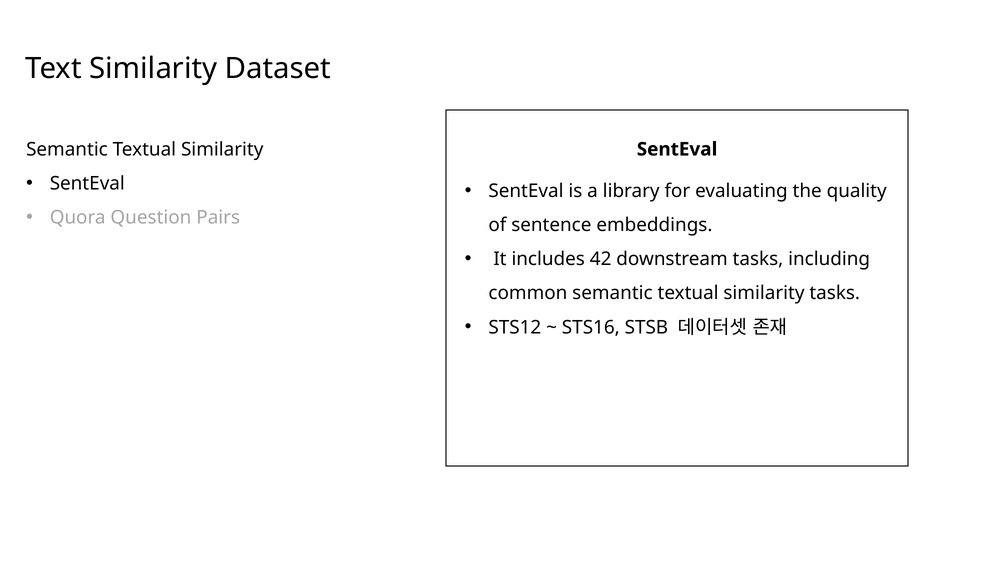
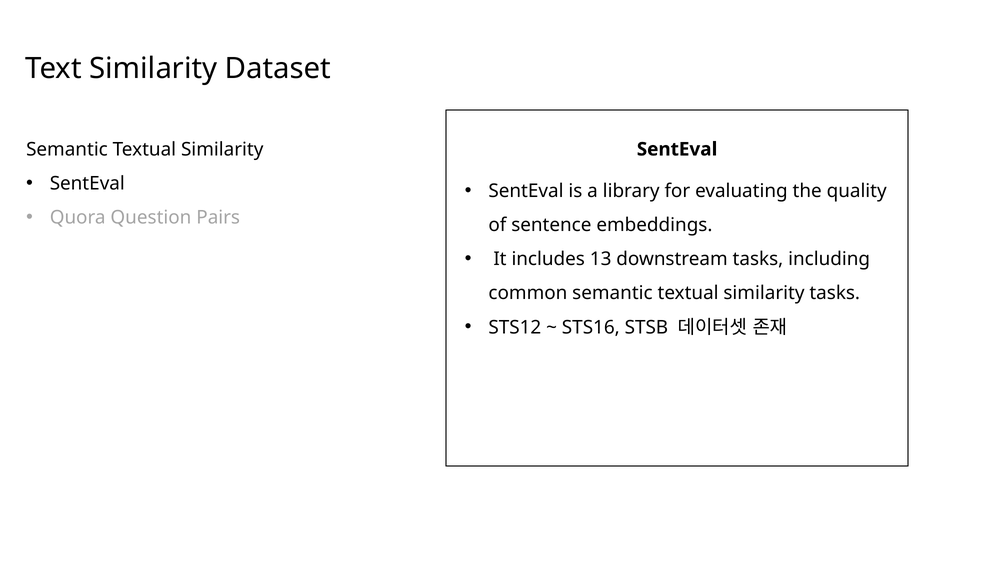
42: 42 -> 13
